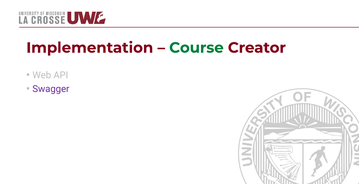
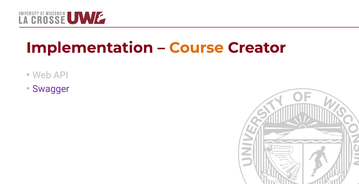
Course colour: green -> orange
